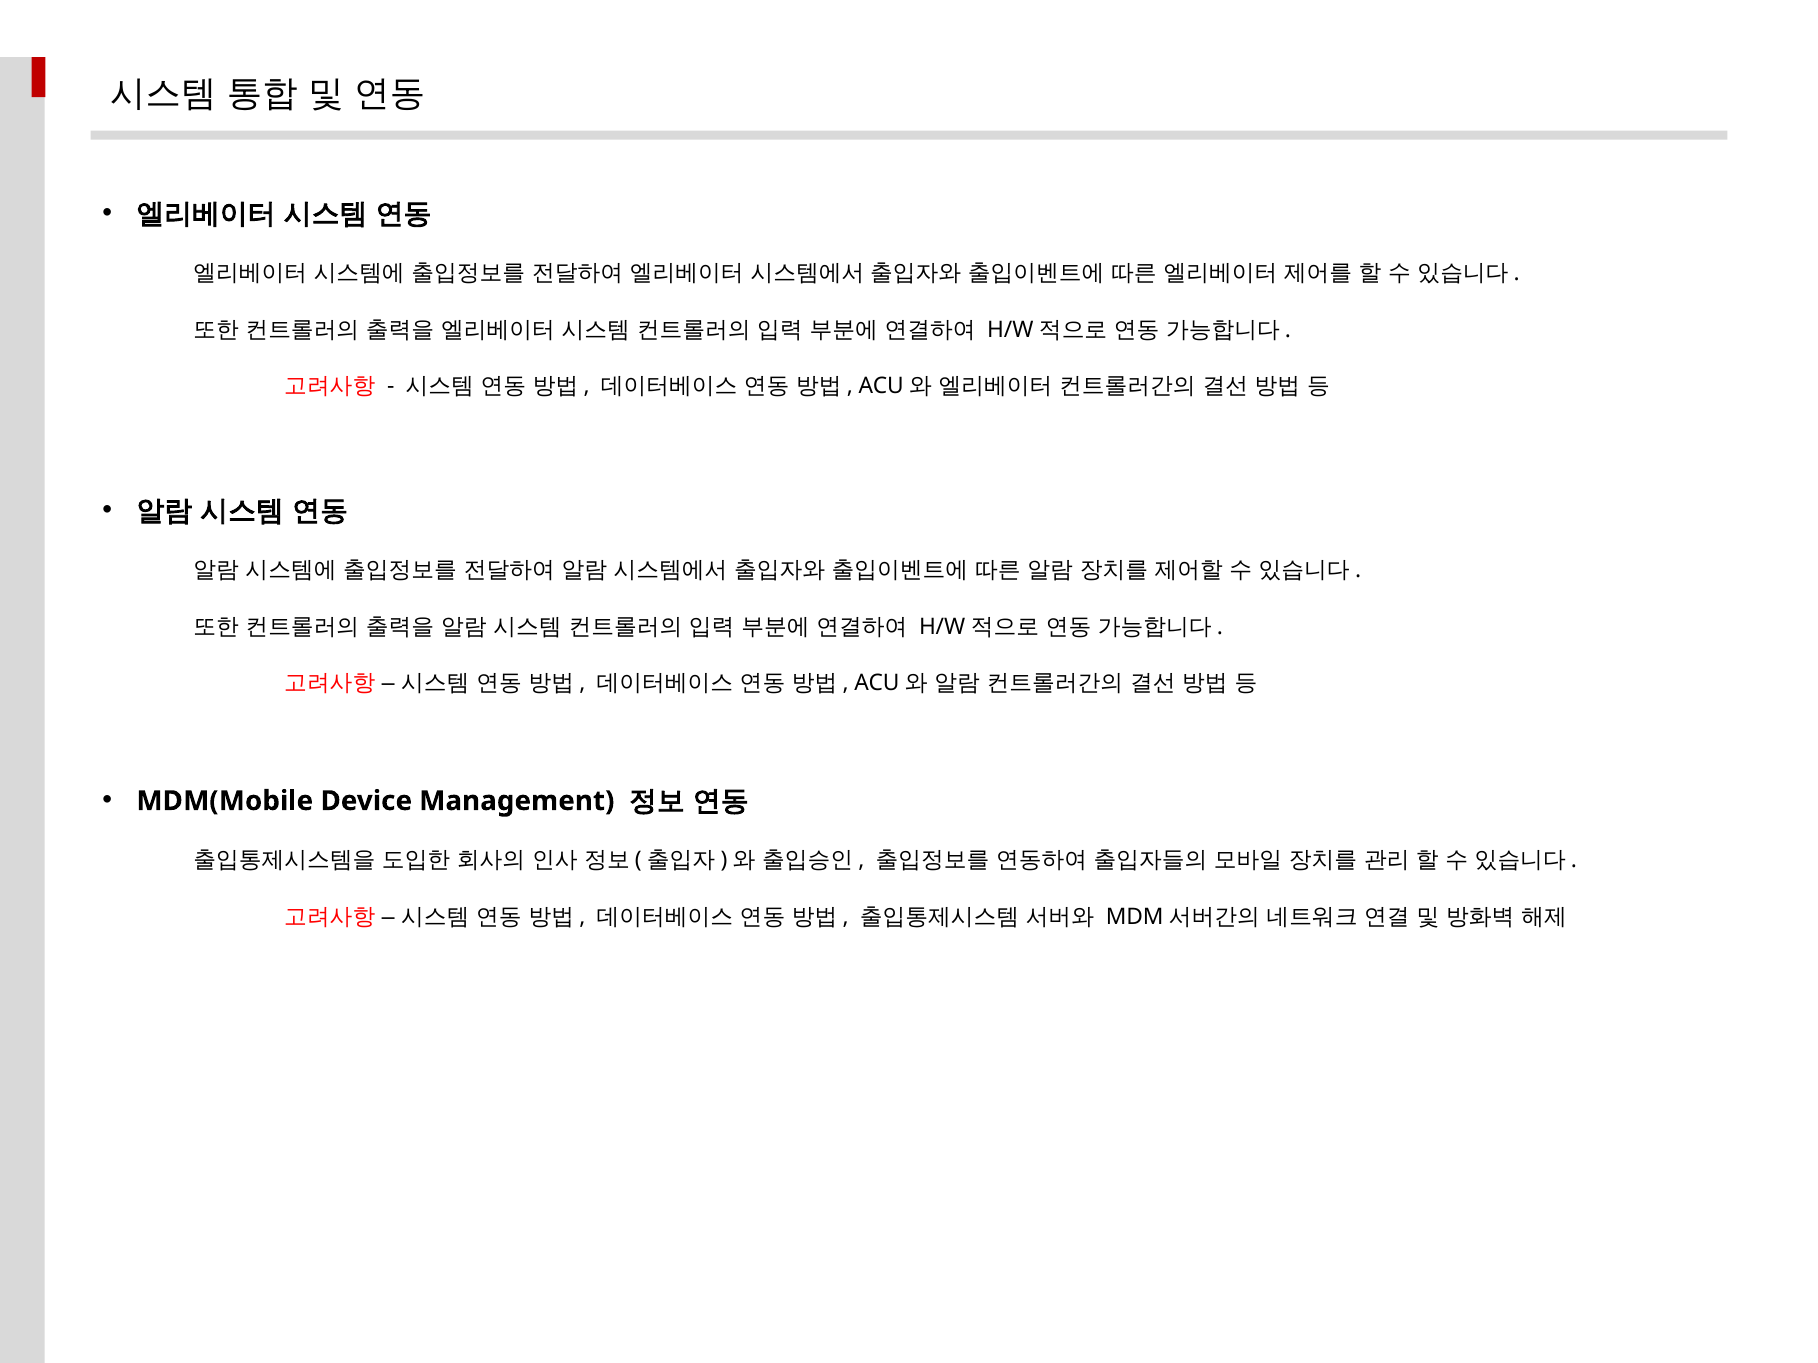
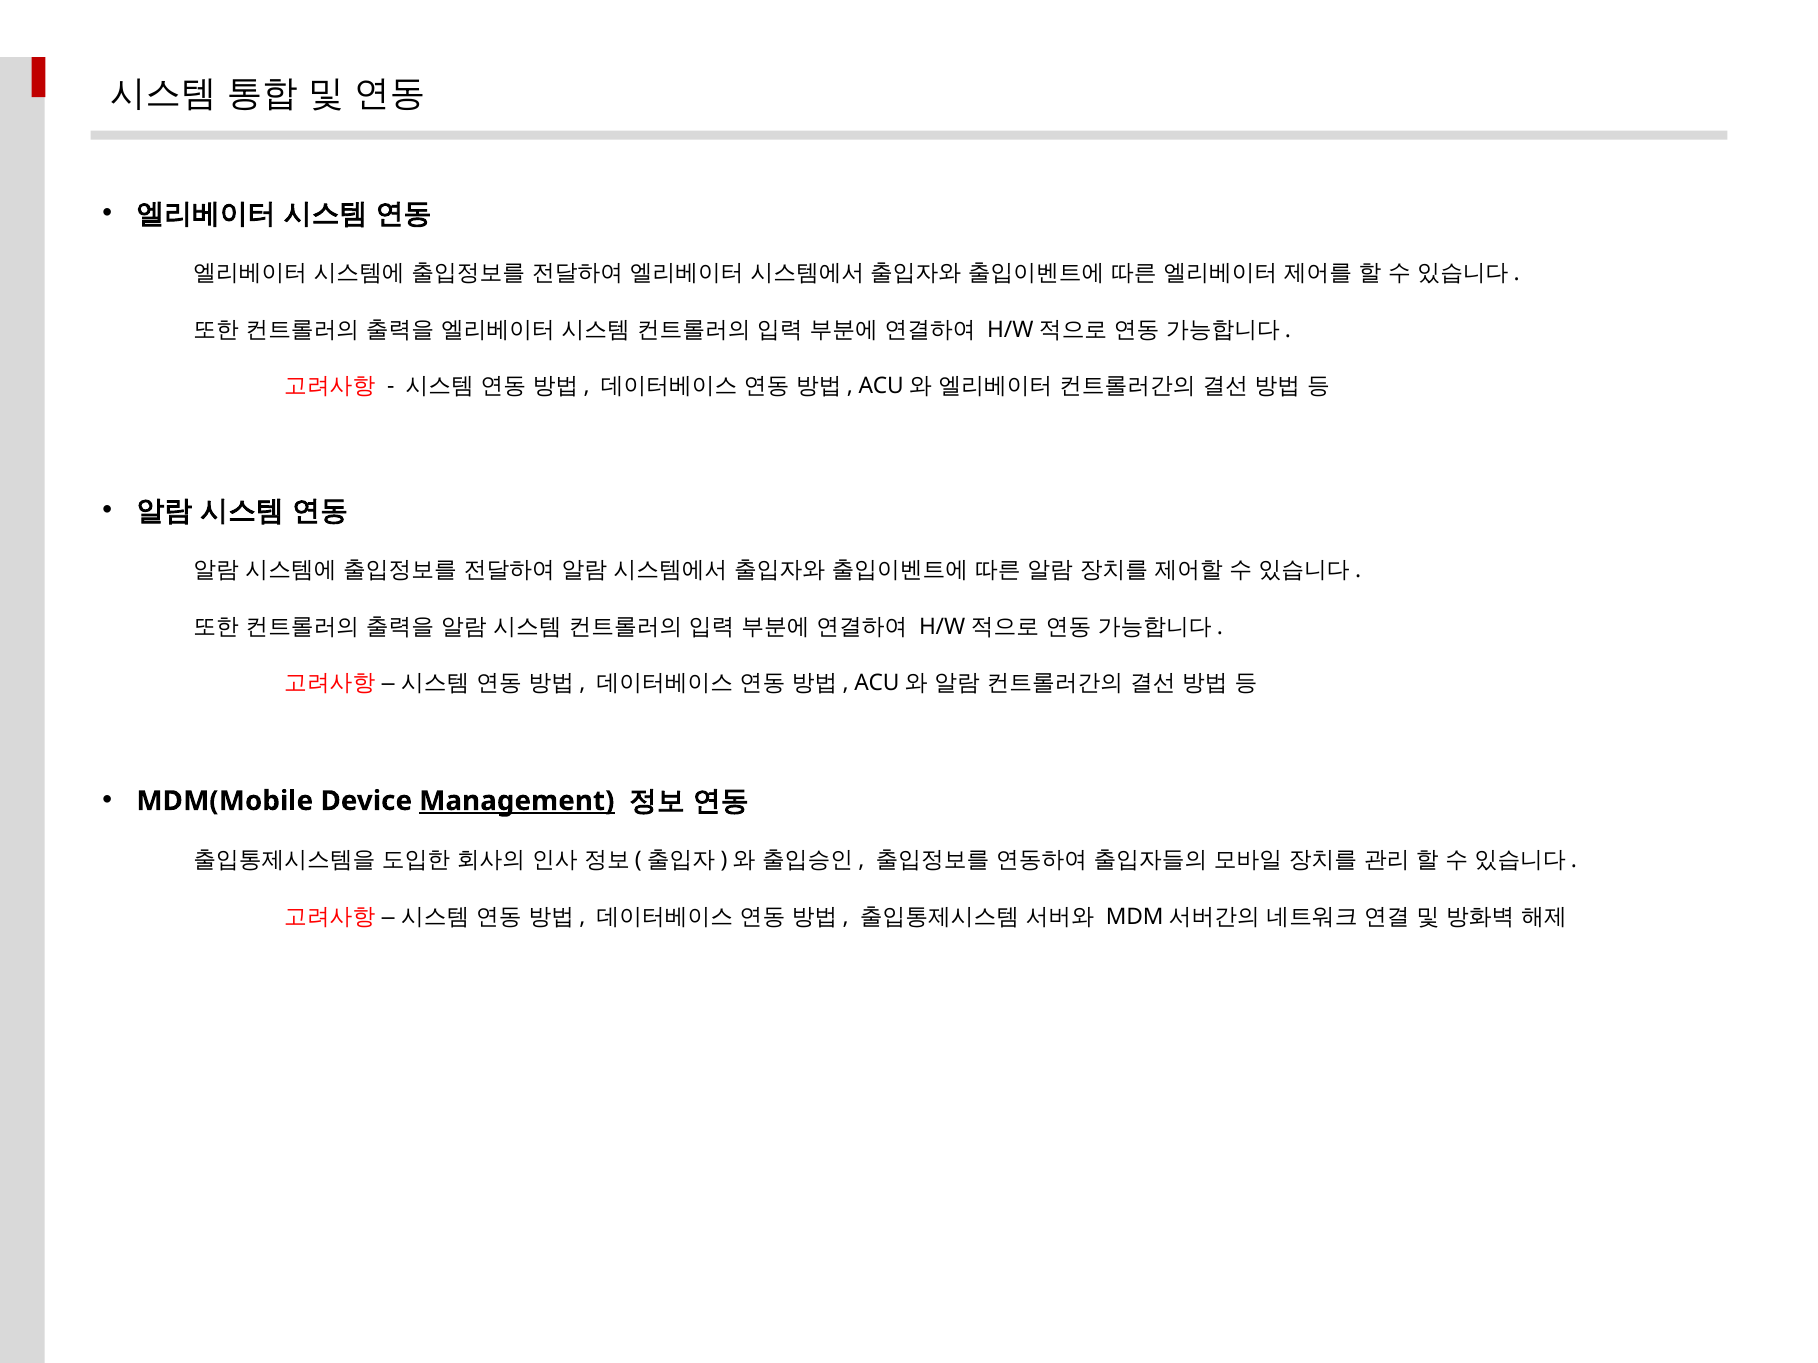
Management underline: none -> present
